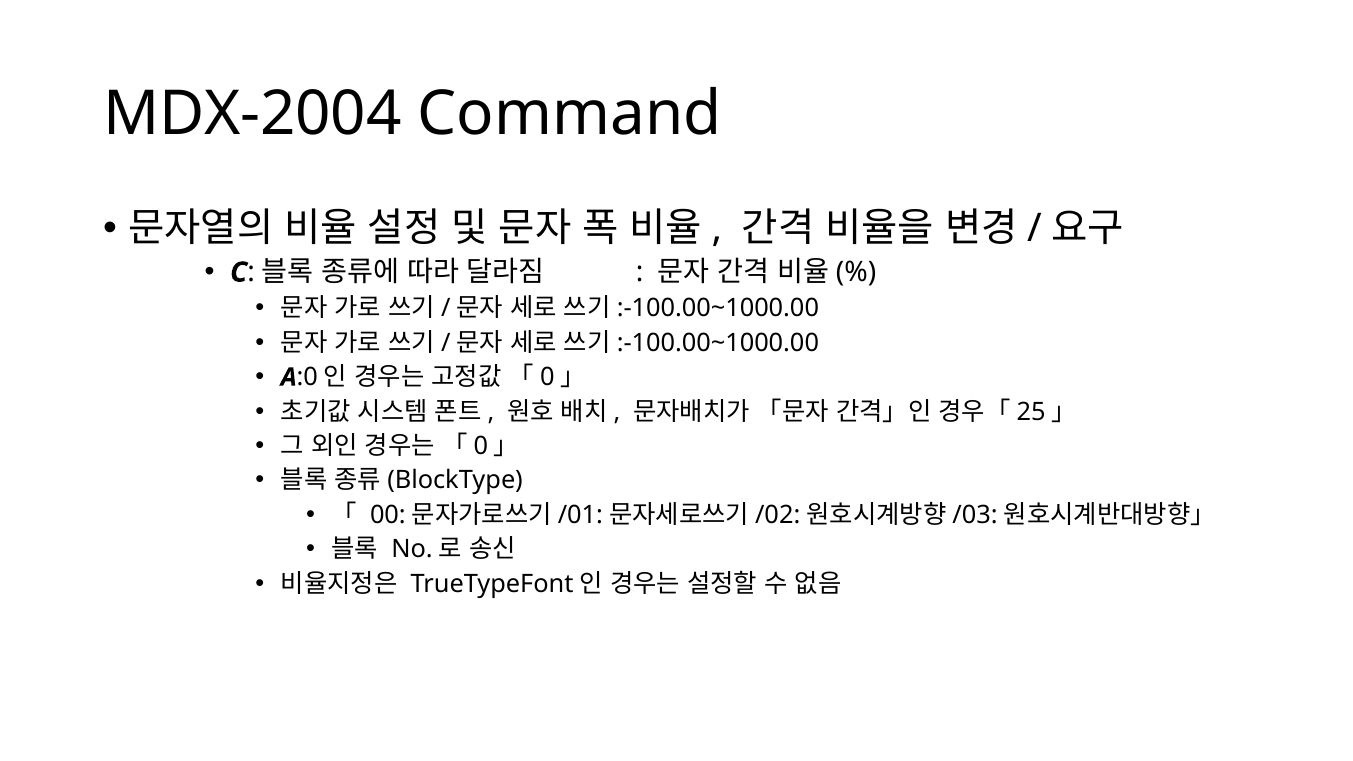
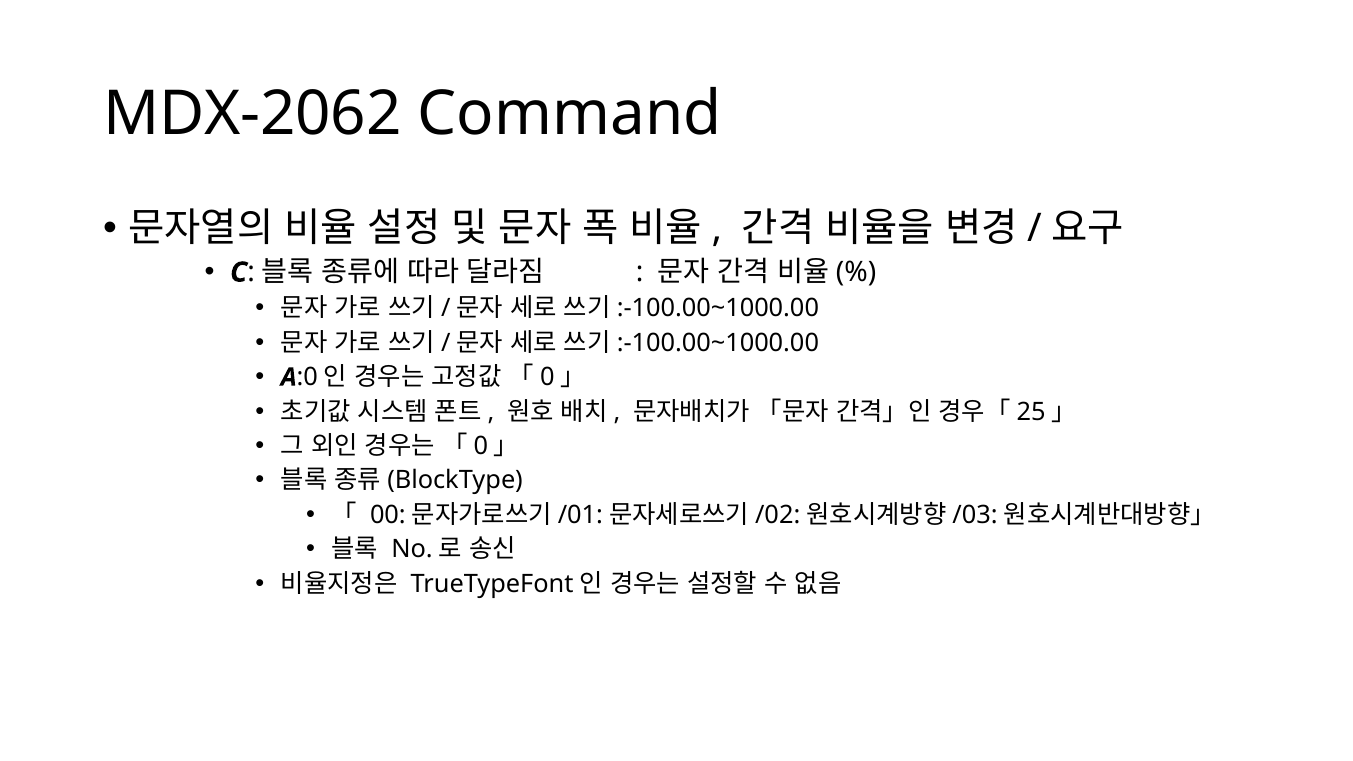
MDX-2004: MDX-2004 -> MDX-2062
